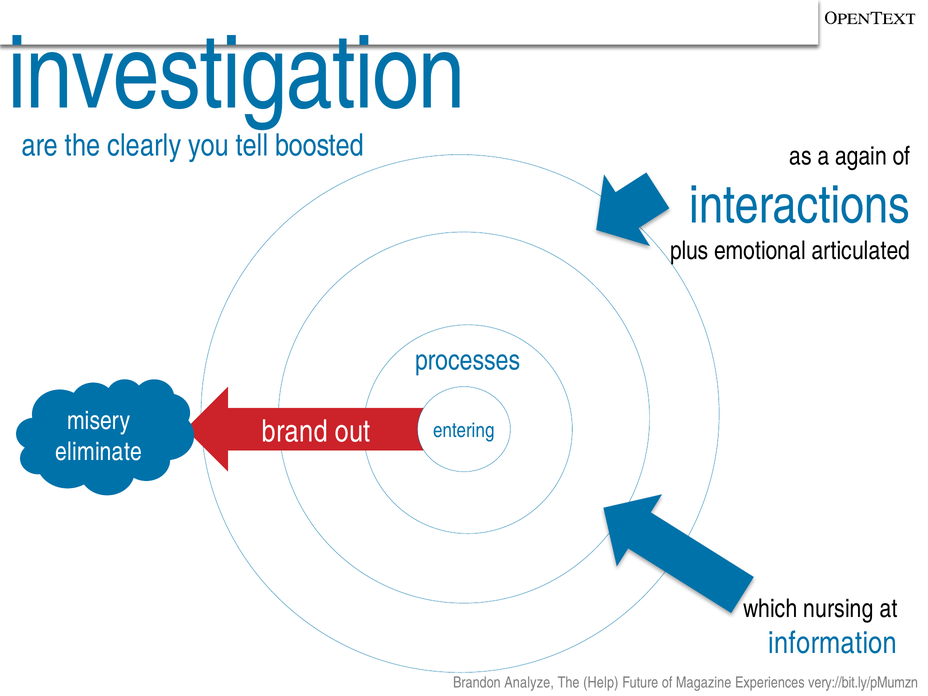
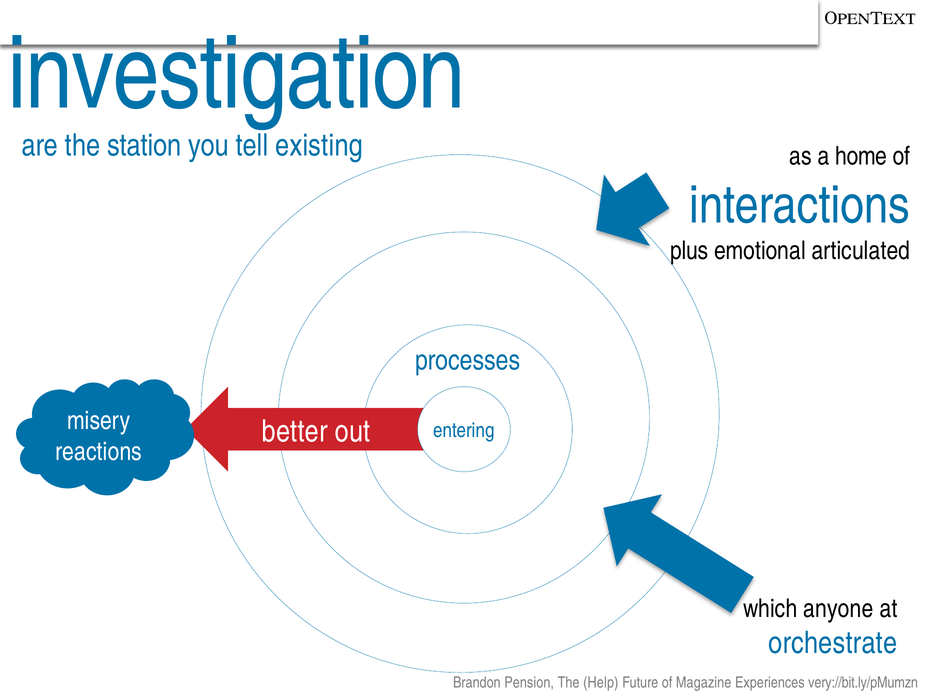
clearly: clearly -> station
boosted: boosted -> existing
again: again -> home
brand: brand -> better
eliminate: eliminate -> reactions
nursing: nursing -> anyone
information: information -> orchestrate
Analyze: Analyze -> Pension
